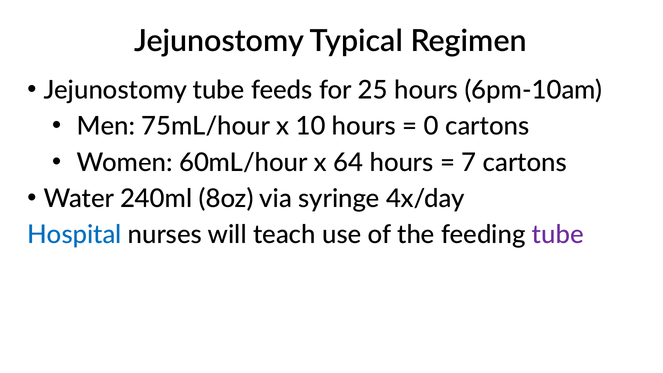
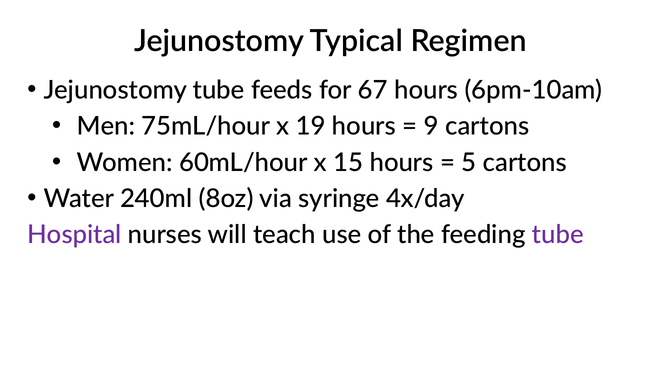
25: 25 -> 67
10: 10 -> 19
0: 0 -> 9
64: 64 -> 15
7: 7 -> 5
Hospital colour: blue -> purple
